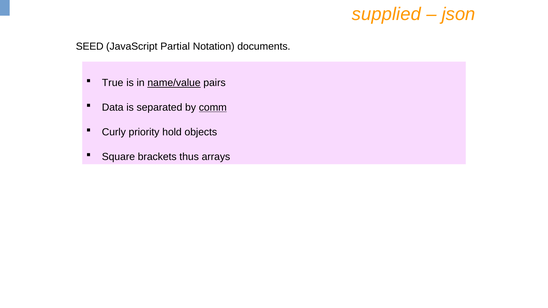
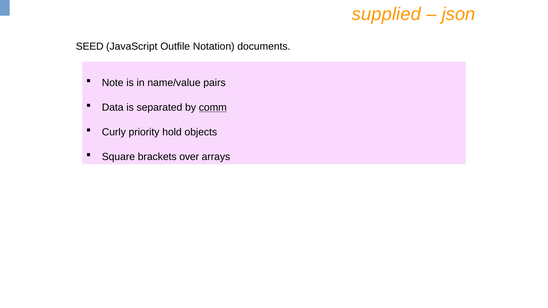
Partial: Partial -> Outfile
True: True -> Note
name/value underline: present -> none
thus: thus -> over
